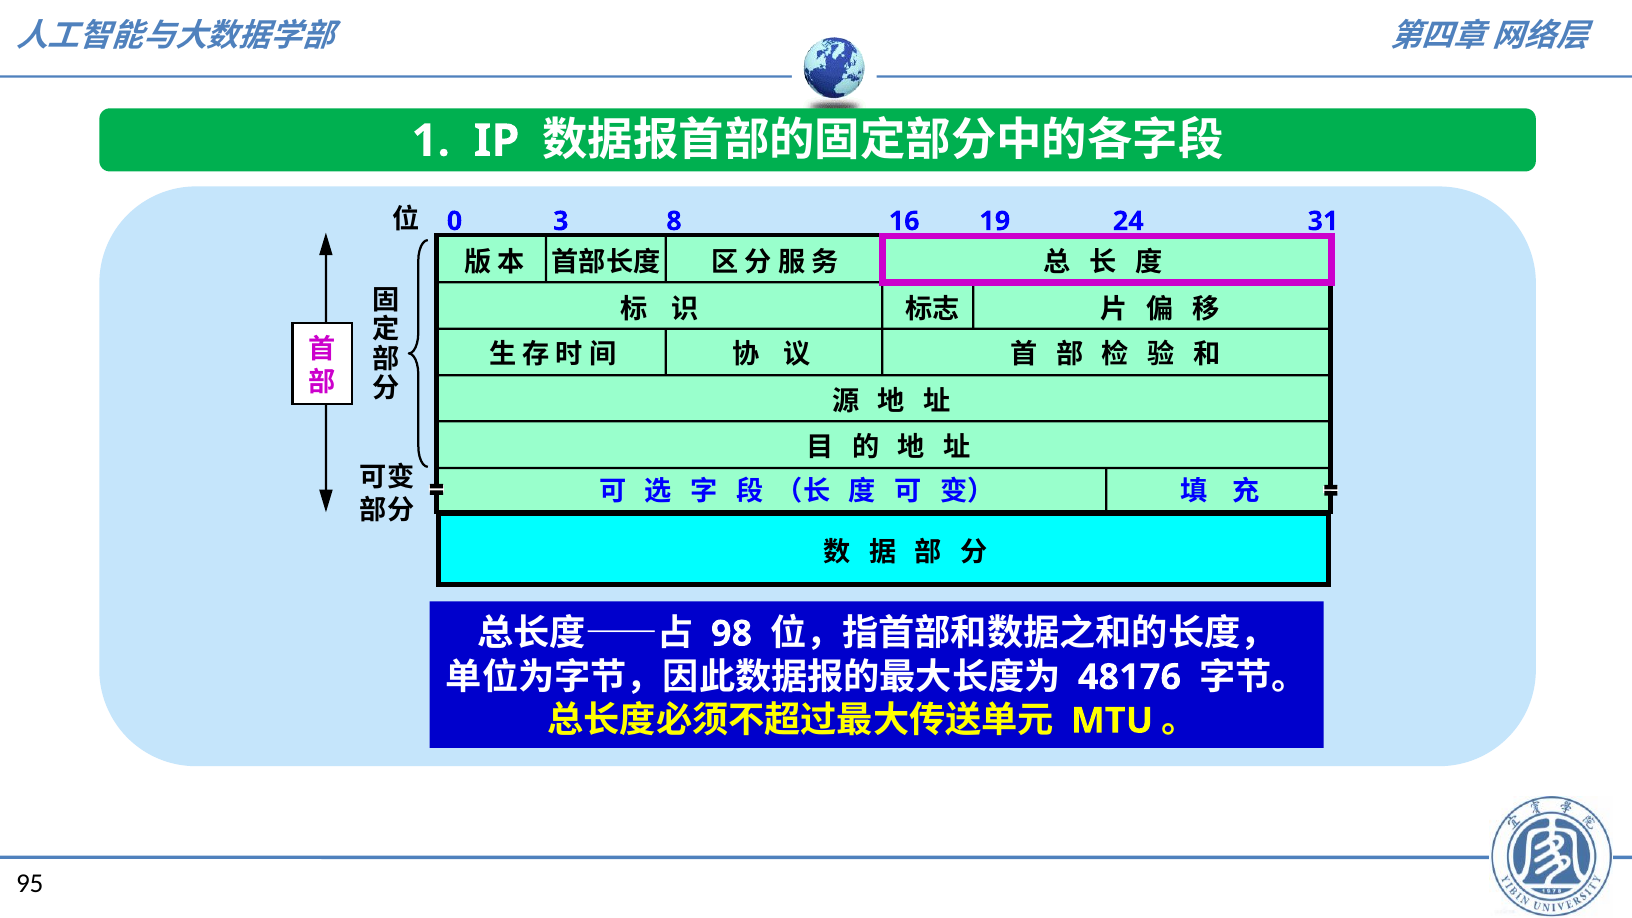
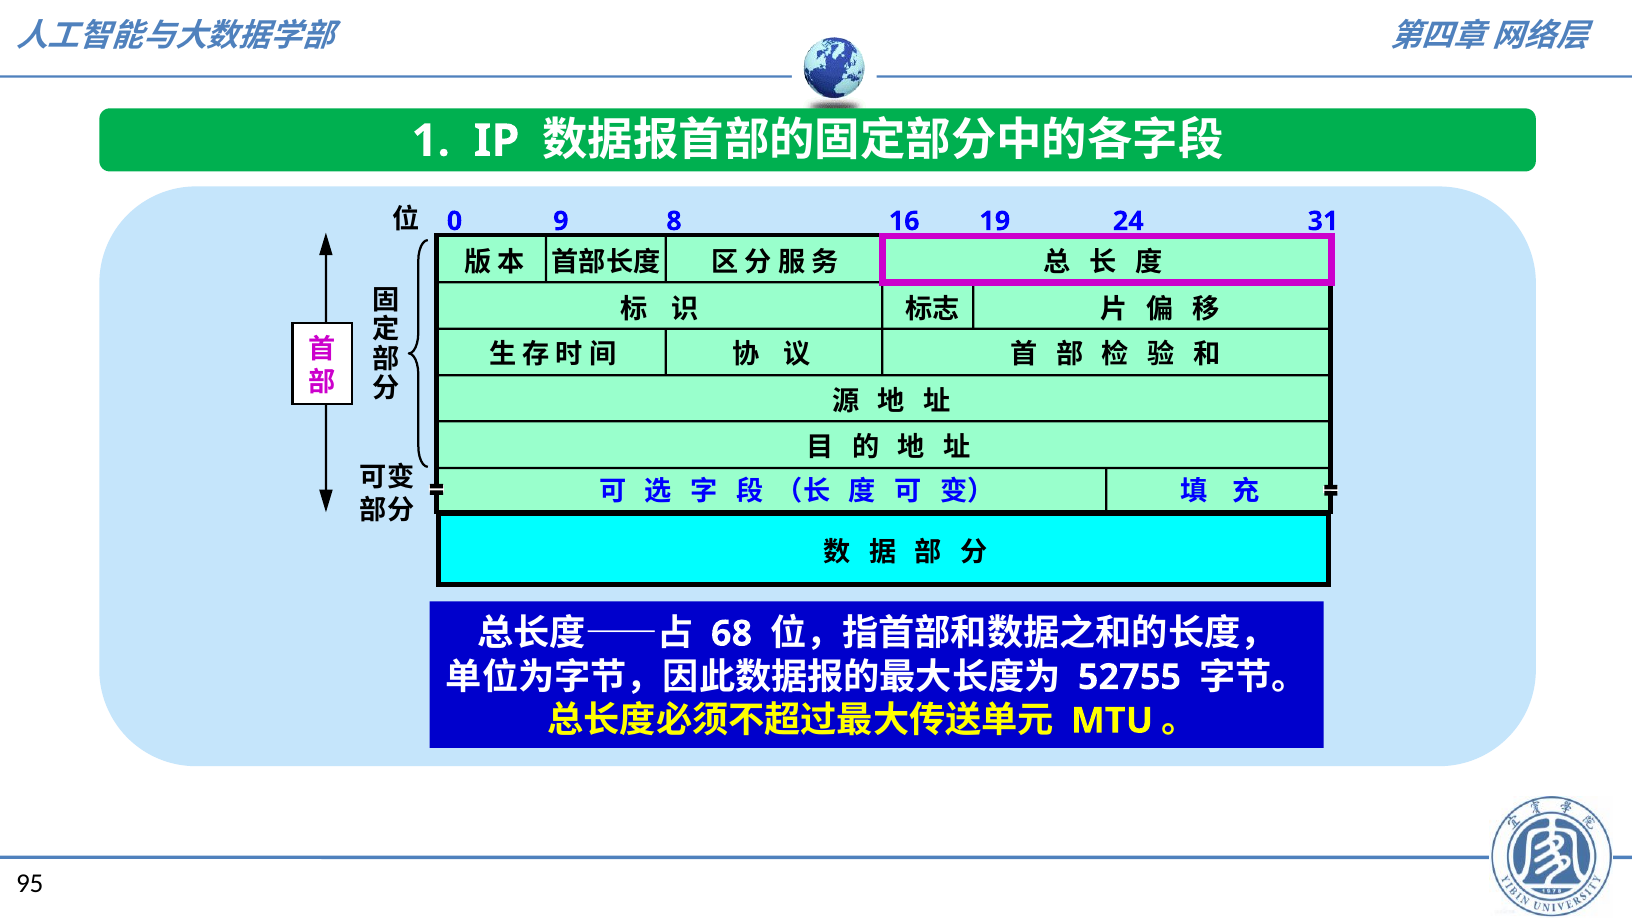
3: 3 -> 9
98: 98 -> 68
48176: 48176 -> 52755
